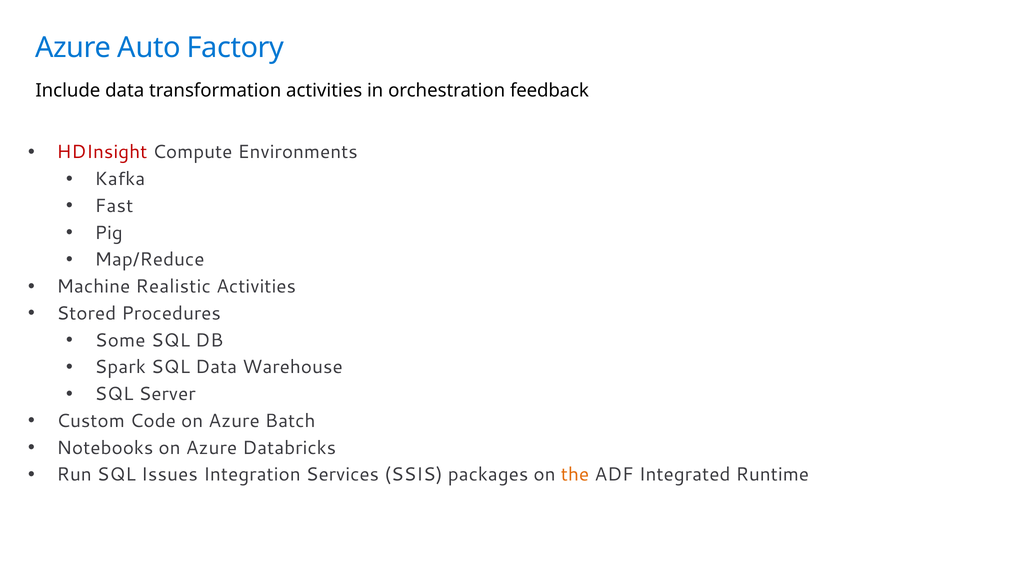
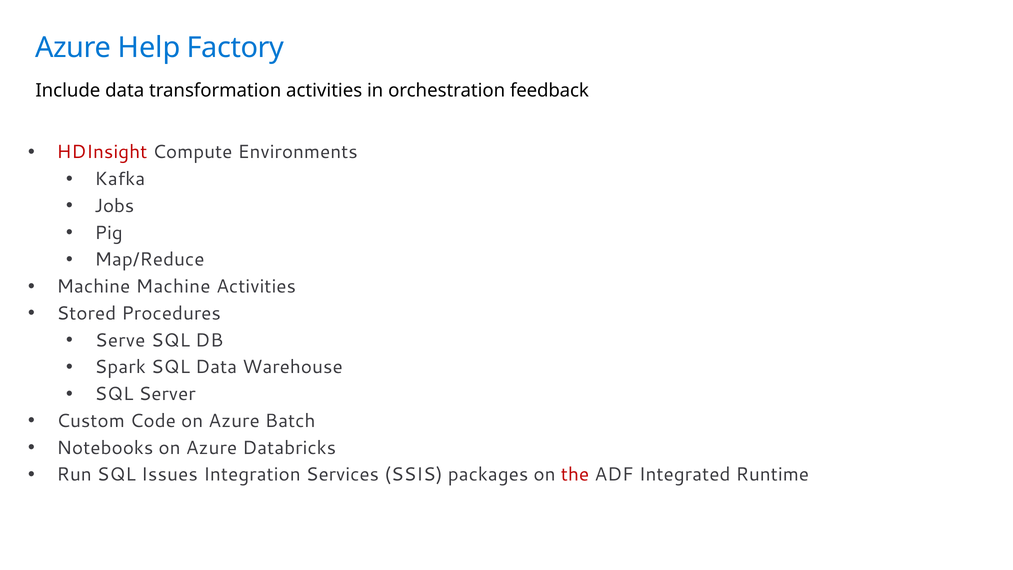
Auto: Auto -> Help
Fast: Fast -> Jobs
Machine Realistic: Realistic -> Machine
Some: Some -> Serve
the colour: orange -> red
